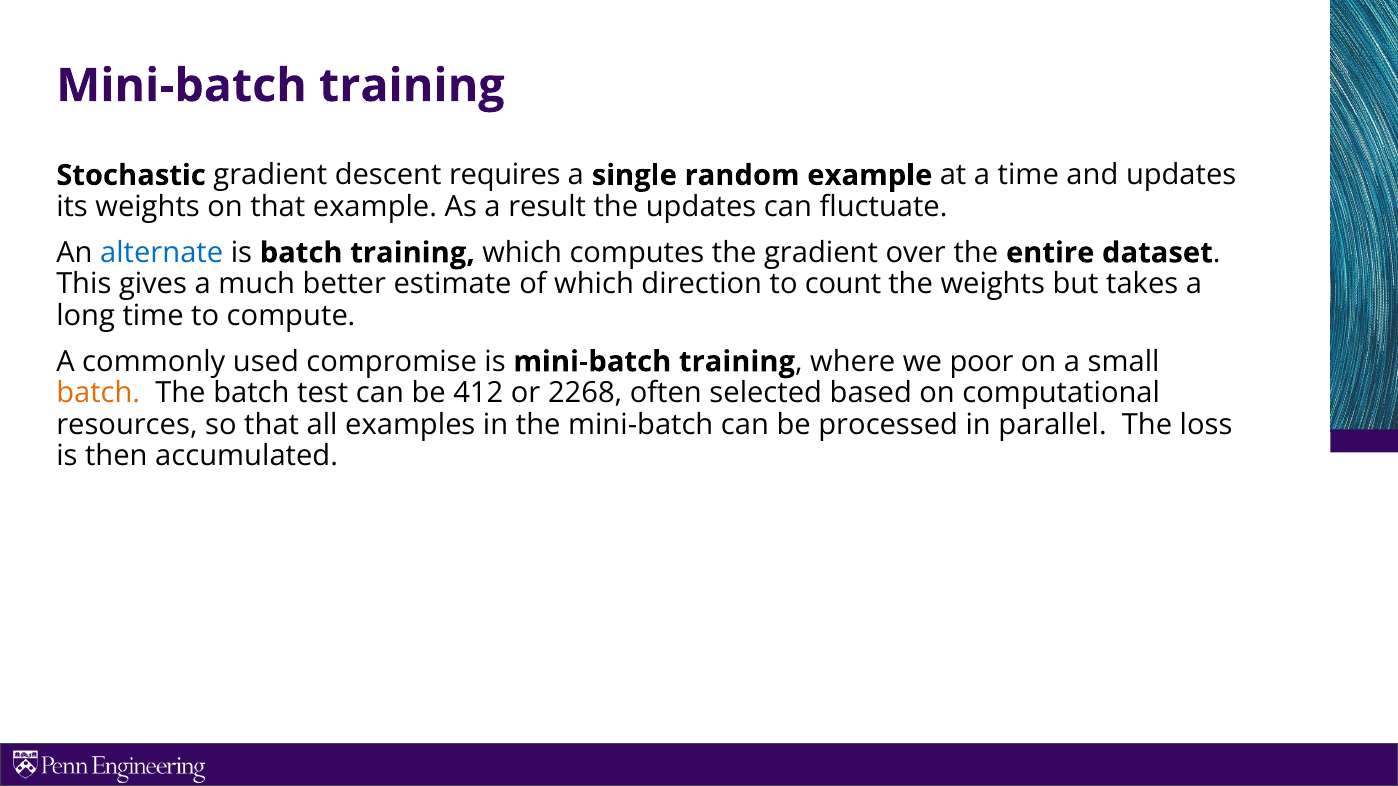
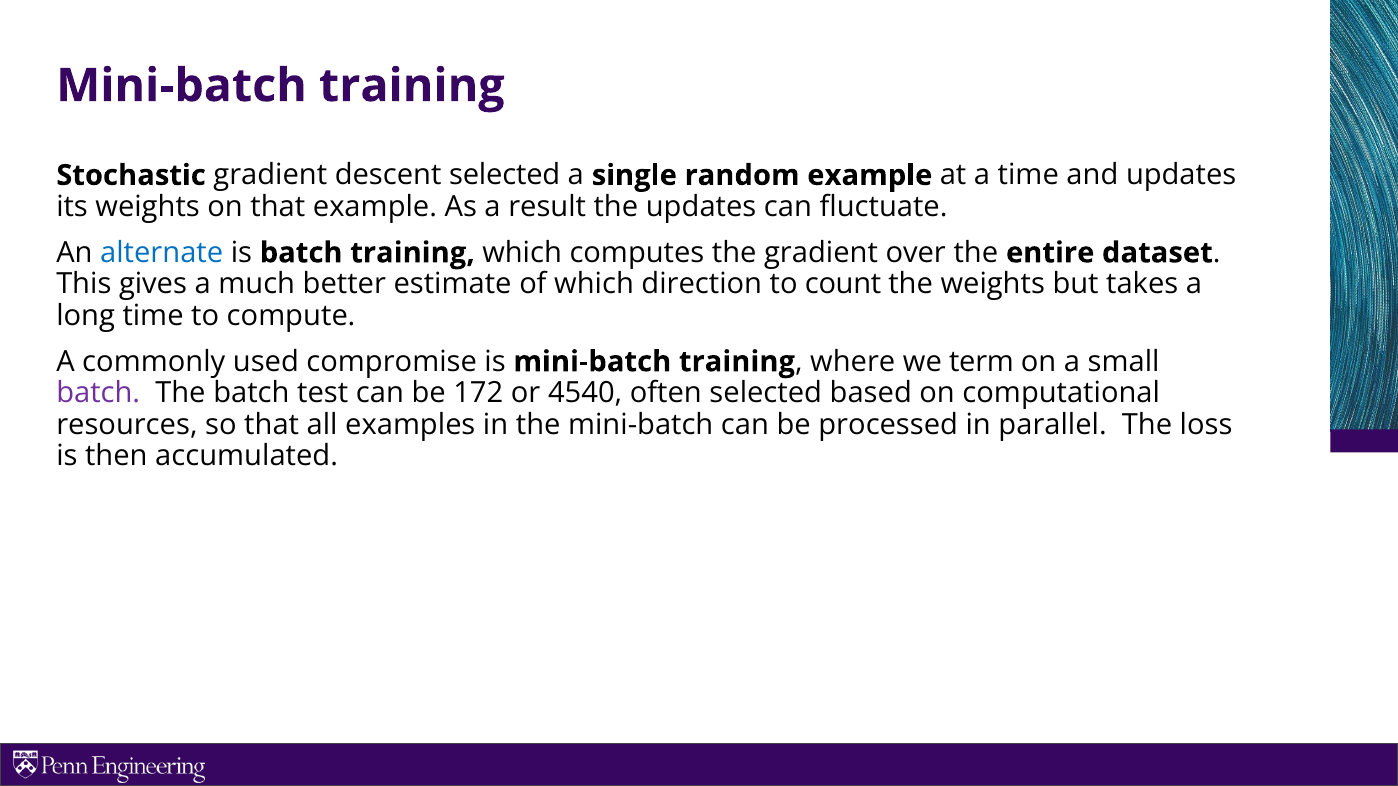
descent requires: requires -> selected
poor: poor -> term
batch at (98, 393) colour: orange -> purple
412: 412 -> 172
2268: 2268 -> 4540
